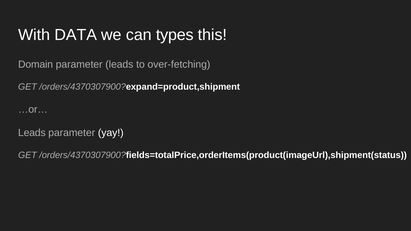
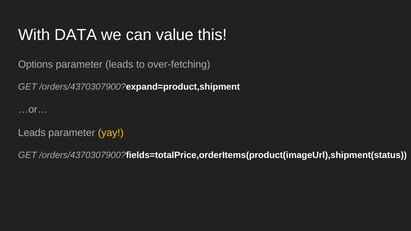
types: types -> value
Domain: Domain -> Options
yay colour: white -> yellow
